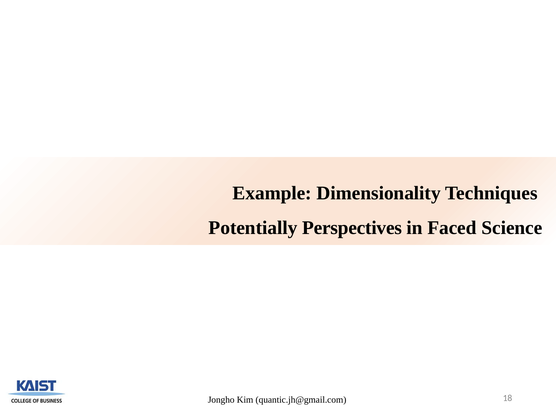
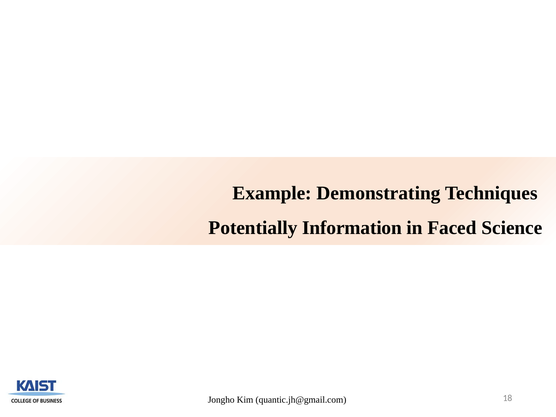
Dimensionality: Dimensionality -> Demonstrating
Perspectives: Perspectives -> Information
